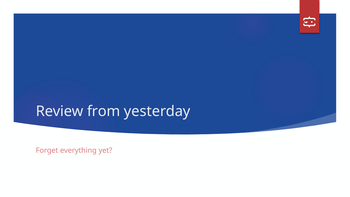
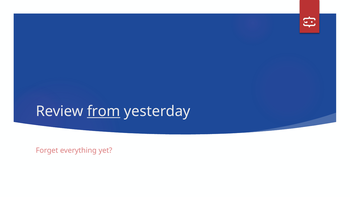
from underline: none -> present
